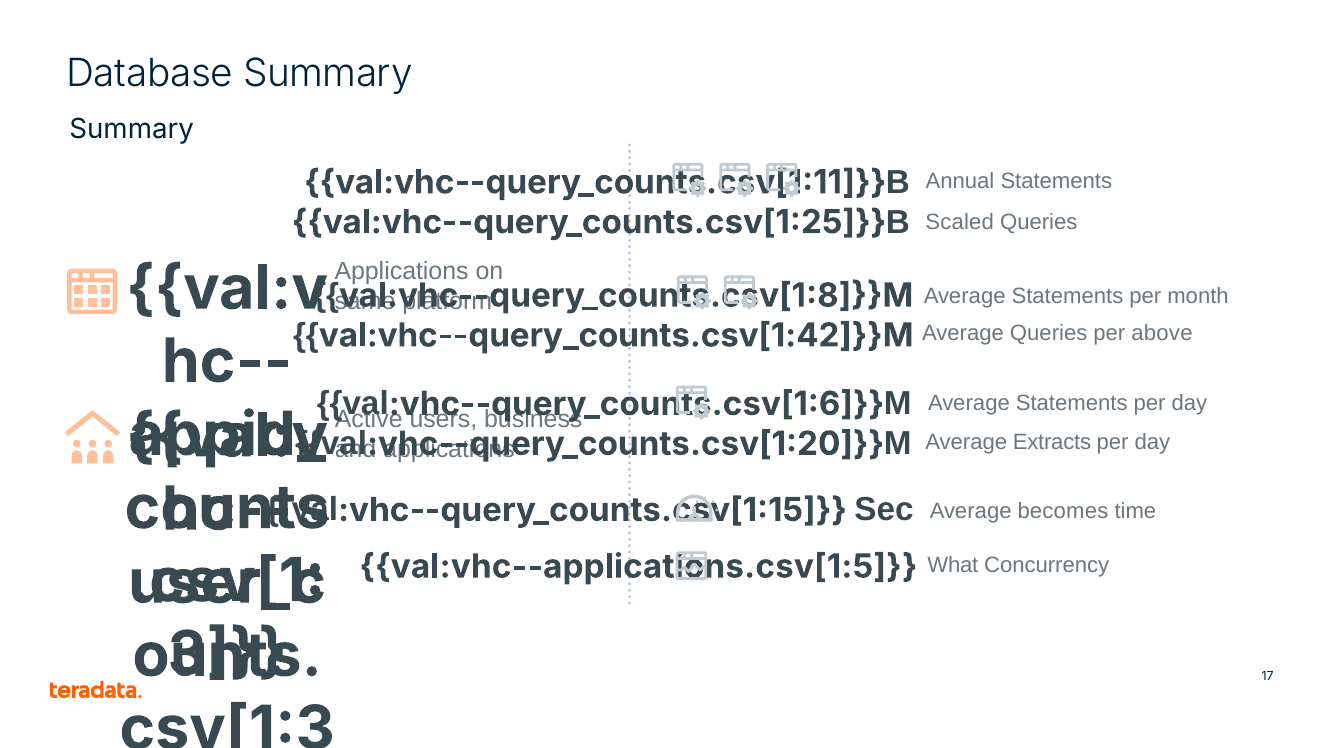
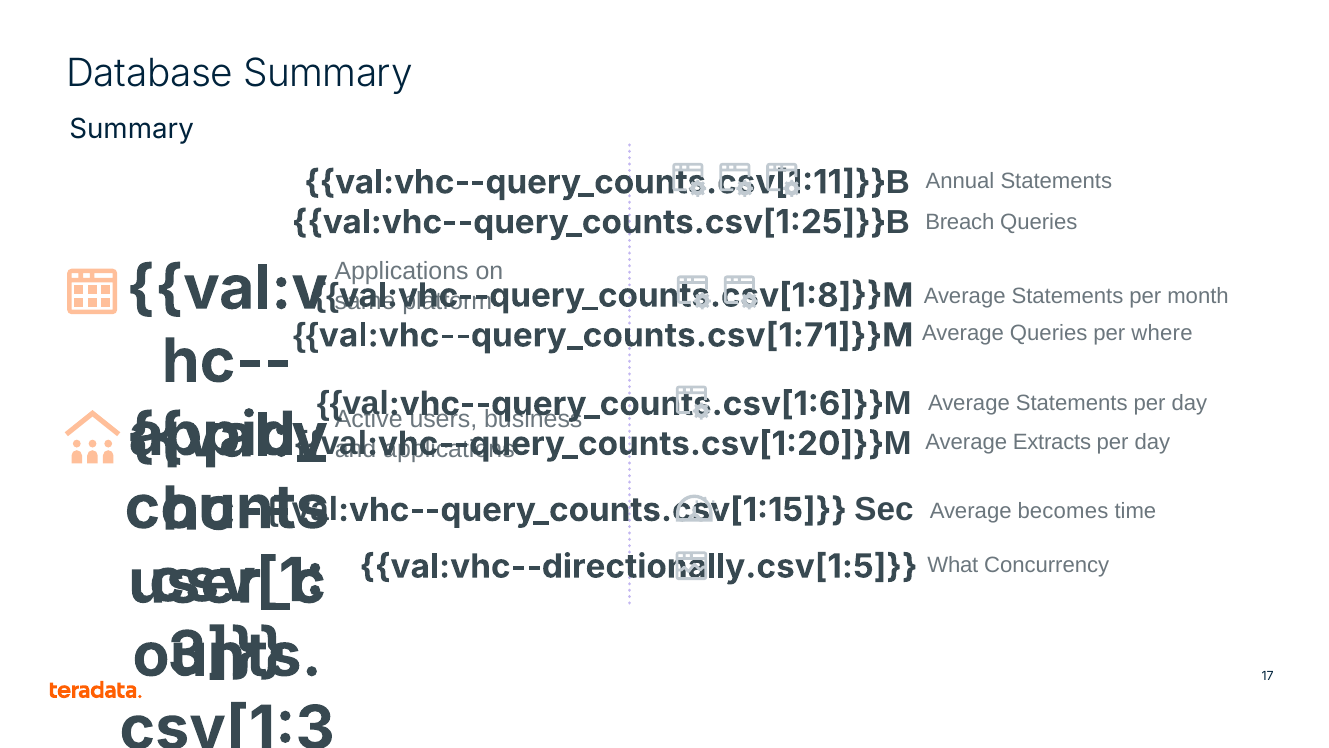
Scaled: Scaled -> Breach
val:vhc--query_counts.csv[1:42]}}M: val:vhc--query_counts.csv[1:42]}}M -> val:vhc--query_counts.csv[1:71]}}M
above: above -> where
val:vhc--applications.csv[1:5: val:vhc--applications.csv[1:5 -> val:vhc--directionally.csv[1:5
